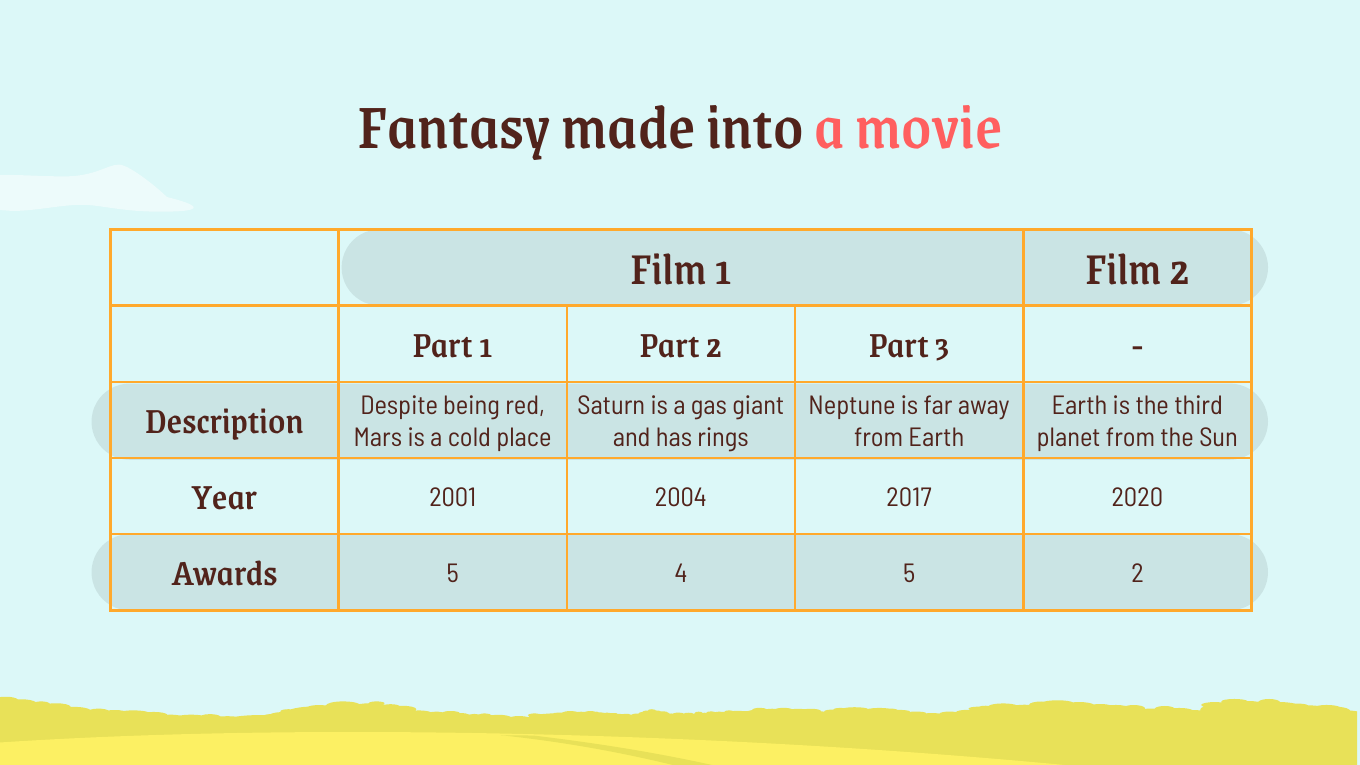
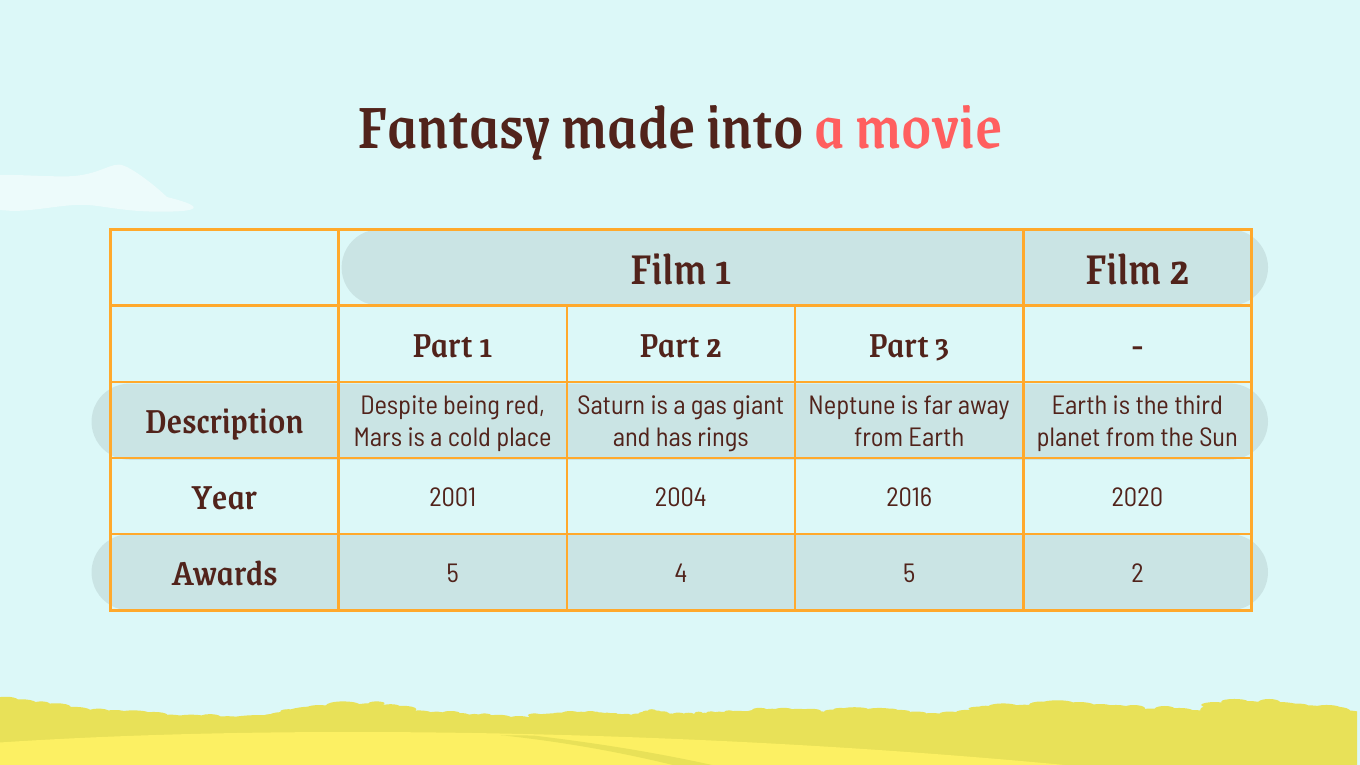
2017: 2017 -> 2016
